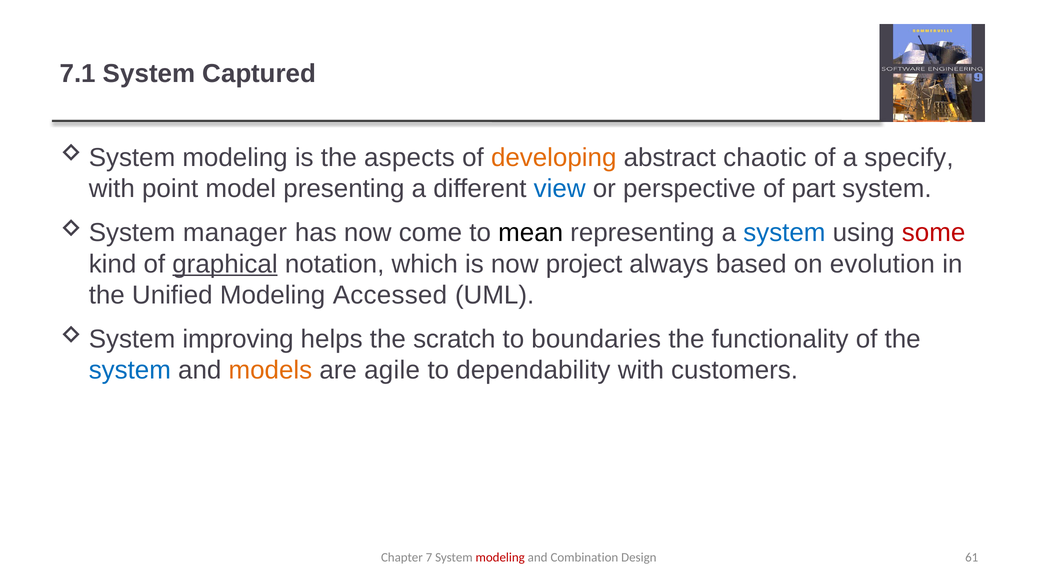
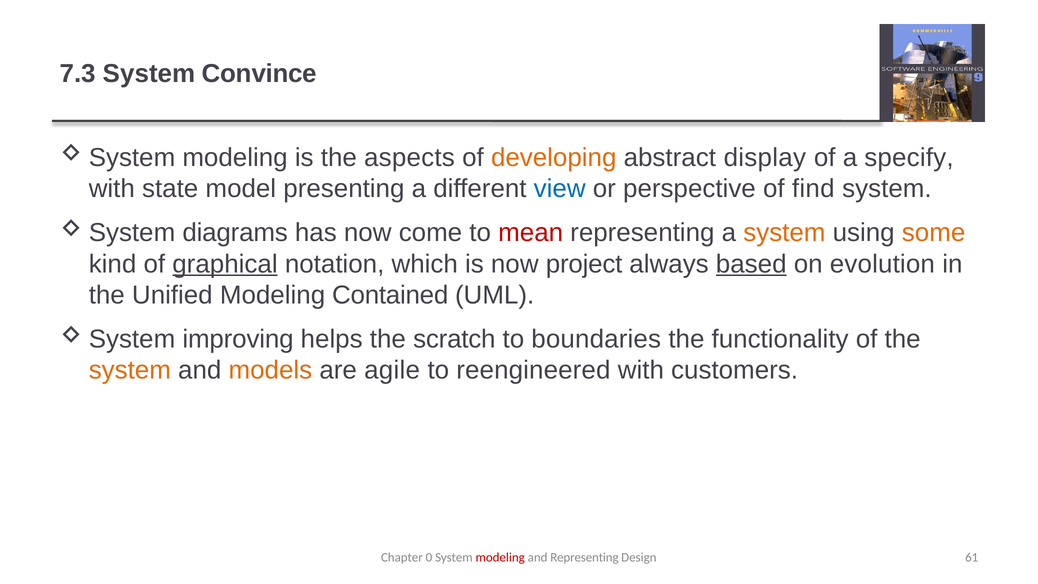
7.1: 7.1 -> 7.3
Captured: Captured -> Convince
chaotic: chaotic -> display
point: point -> state
part: part -> find
manager: manager -> diagrams
mean colour: black -> red
system at (784, 233) colour: blue -> orange
some colour: red -> orange
based underline: none -> present
Accessed: Accessed -> Contained
system at (130, 370) colour: blue -> orange
dependability: dependability -> reengineered
7: 7 -> 0
and Combination: Combination -> Representing
